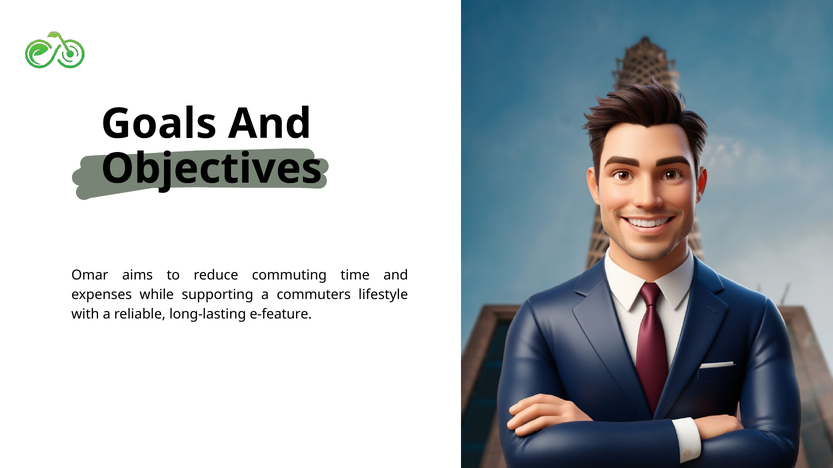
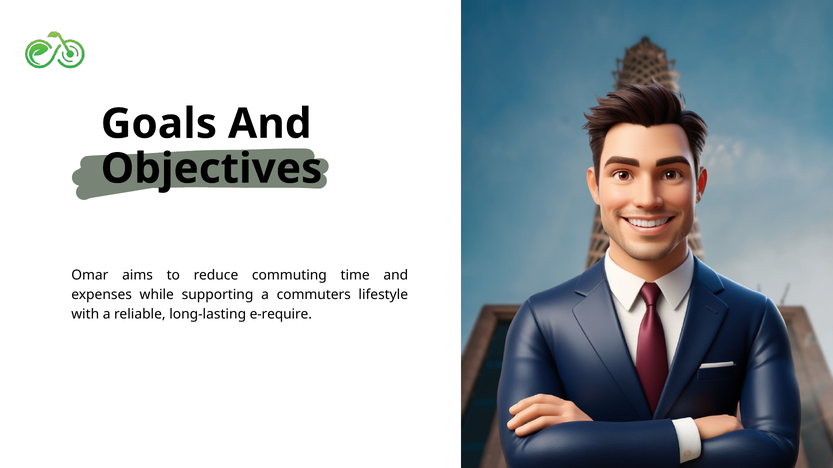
e-feature: e-feature -> e-require
